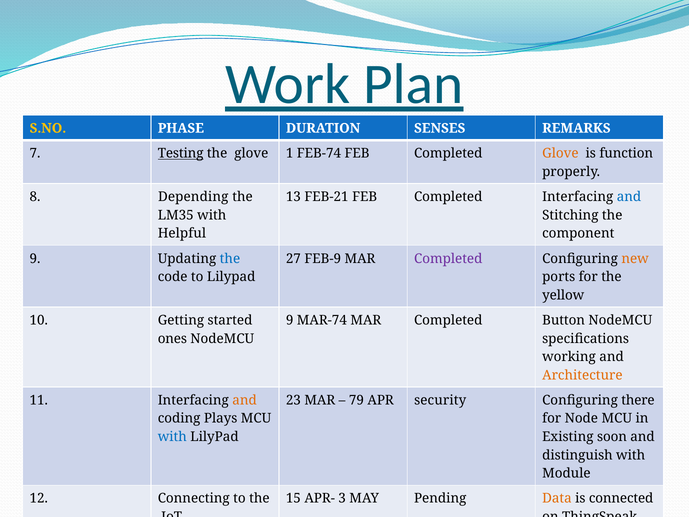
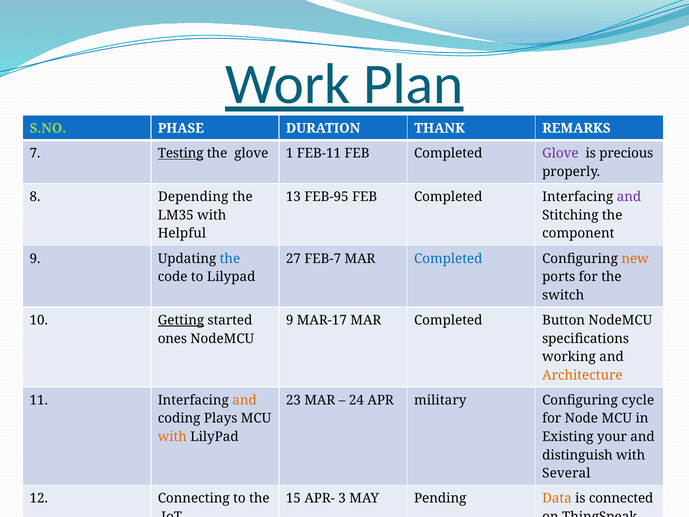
S.NO colour: yellow -> light green
SENSES: SENSES -> THANK
FEB-74: FEB-74 -> FEB-11
Glove at (560, 153) colour: orange -> purple
function: function -> precious
FEB-21: FEB-21 -> FEB-95
and at (629, 197) colour: blue -> purple
FEB-9: FEB-9 -> FEB-7
Completed at (448, 258) colour: purple -> blue
yellow: yellow -> switch
Getting underline: none -> present
MAR-74: MAR-74 -> MAR-17
79: 79 -> 24
security: security -> military
there: there -> cycle
with at (172, 437) colour: blue -> orange
soon: soon -> your
Module: Module -> Several
